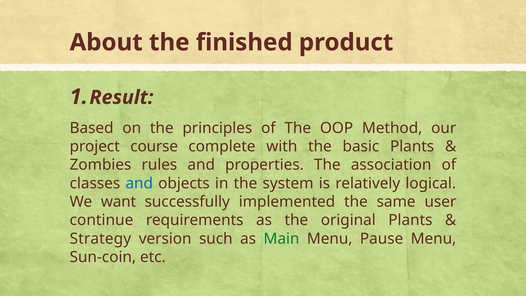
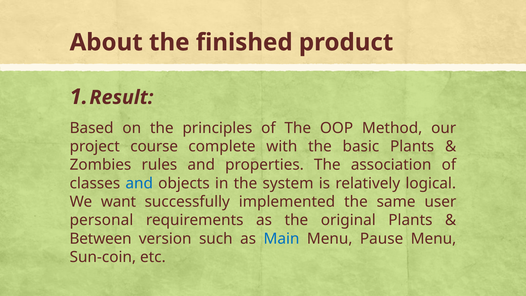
continue: continue -> personal
Strategy: Strategy -> Between
Main colour: green -> blue
